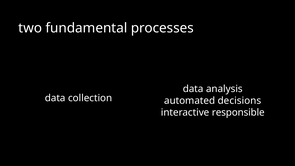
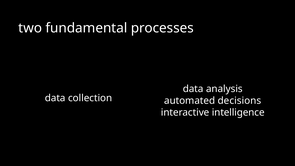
responsible: responsible -> intelligence
